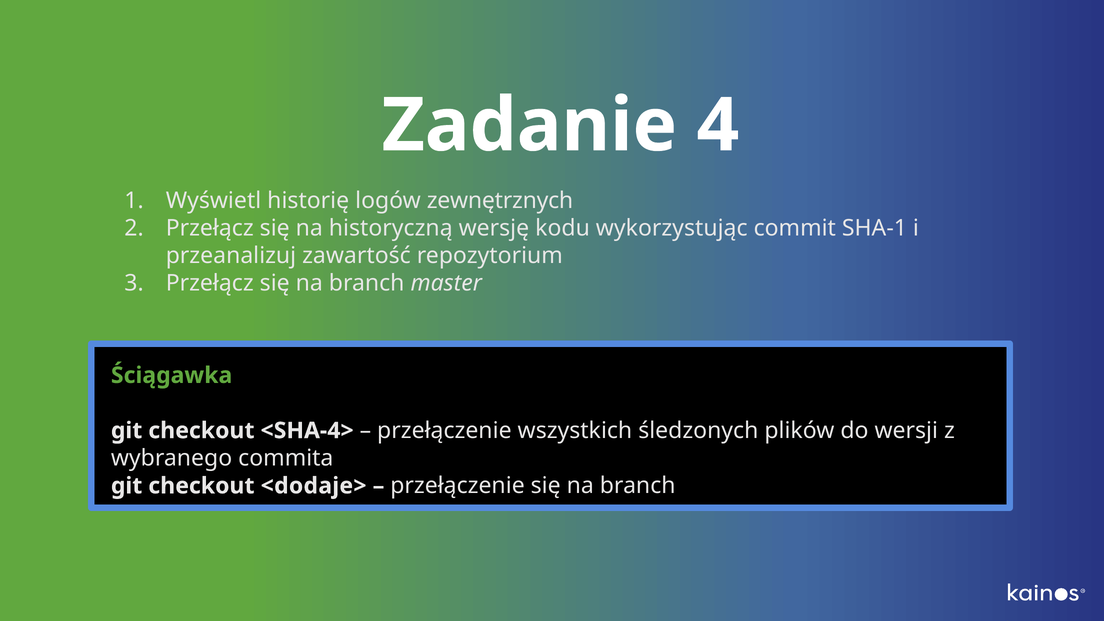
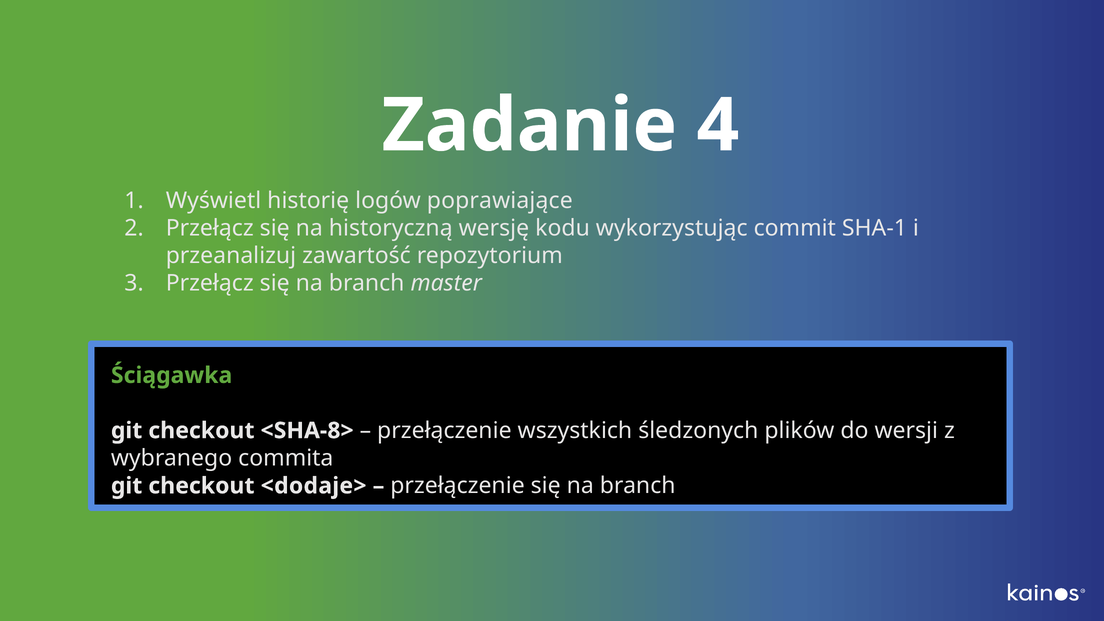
zewnętrznych: zewnętrznych -> poprawiające
<SHA-4>: <SHA-4> -> <SHA-8>
